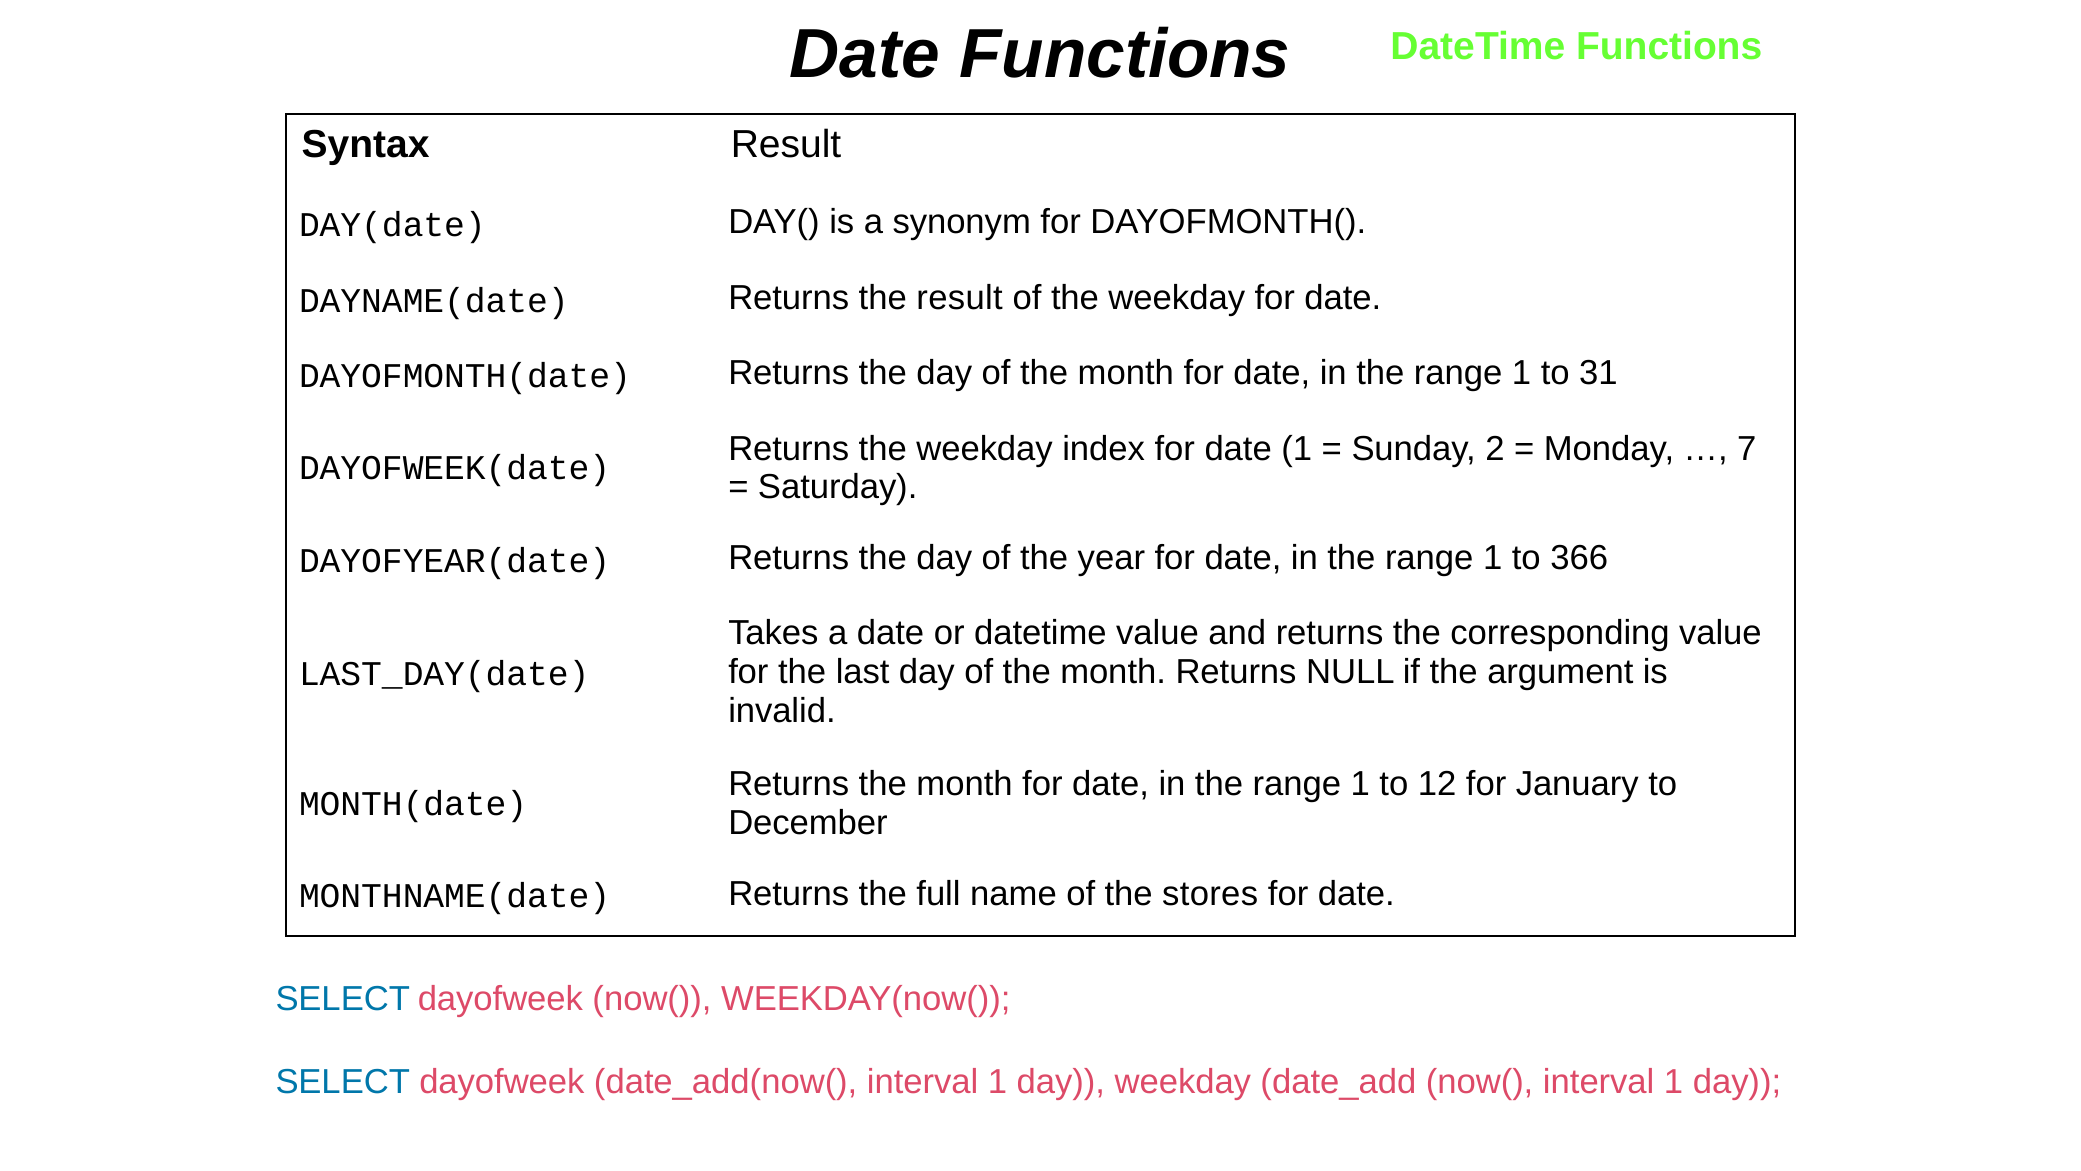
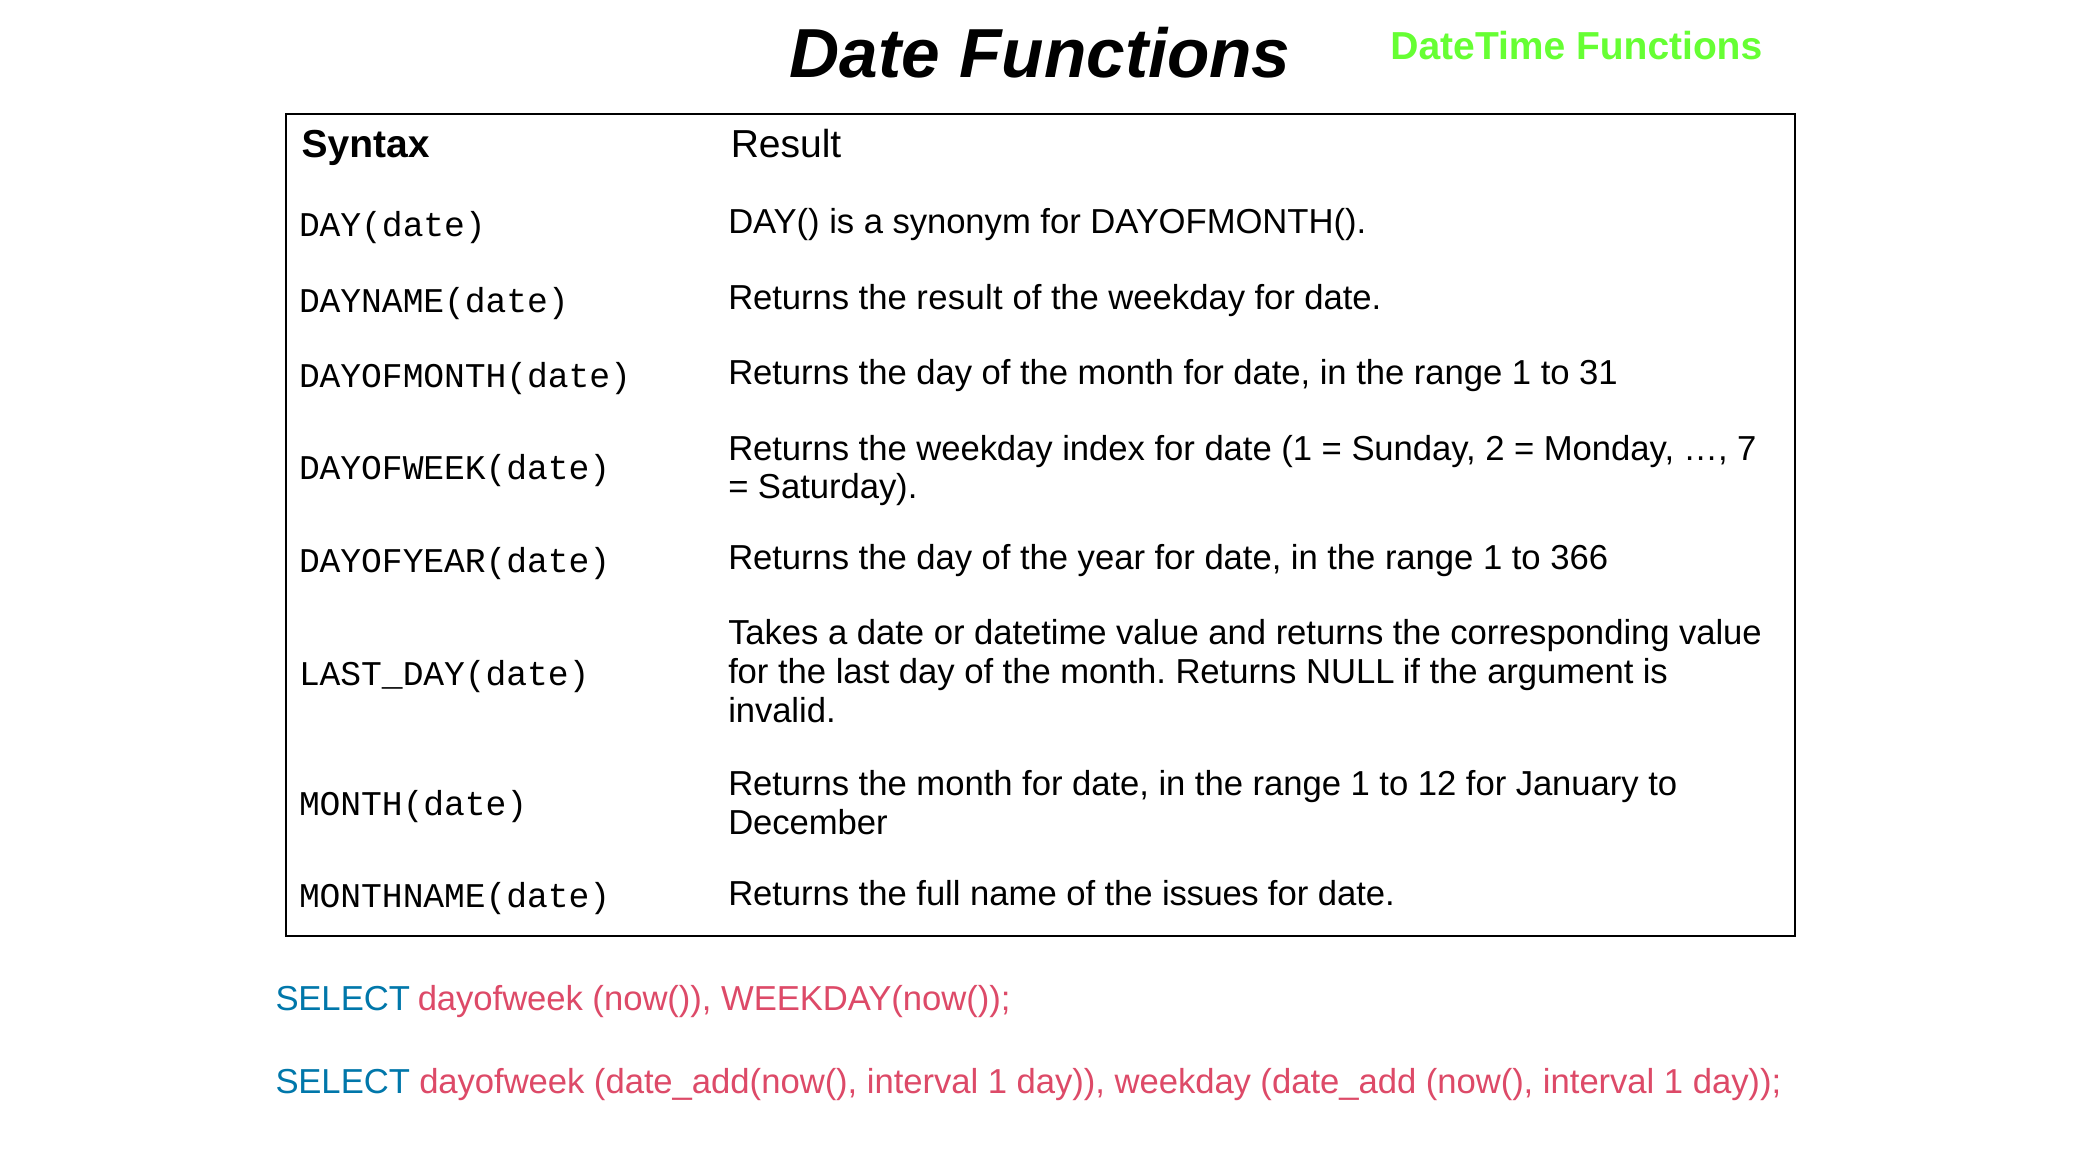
stores: stores -> issues
